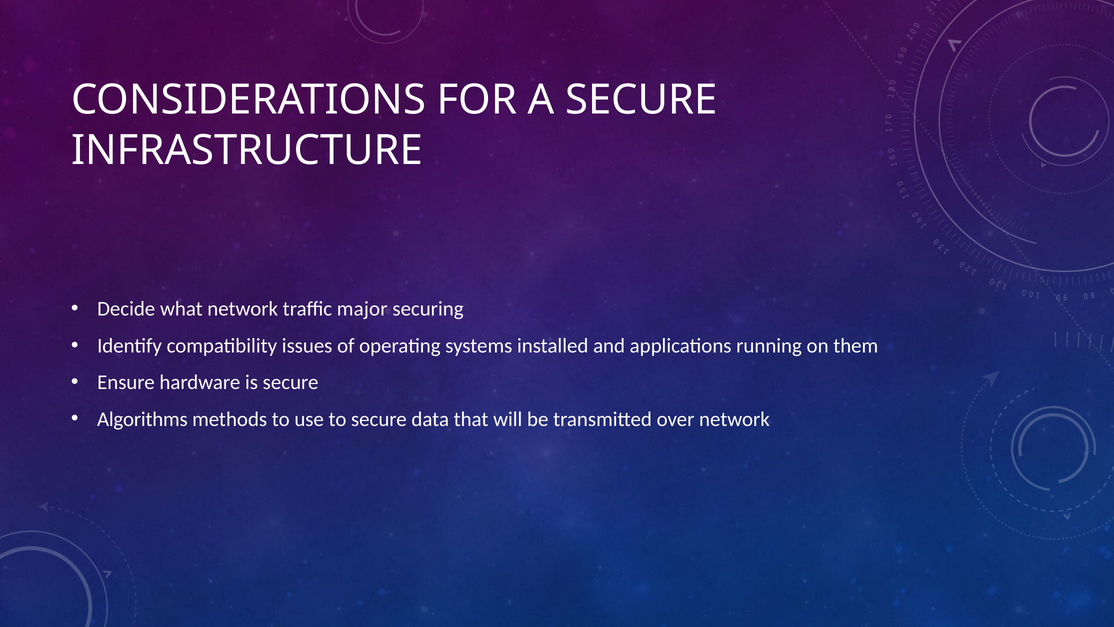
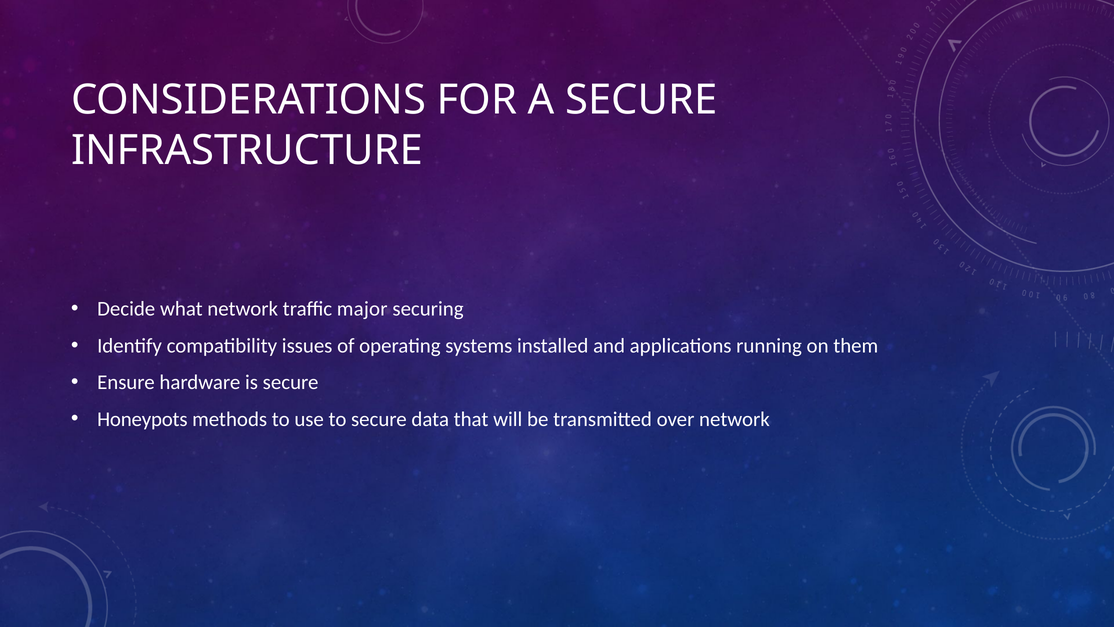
Algorithms: Algorithms -> Honeypots
